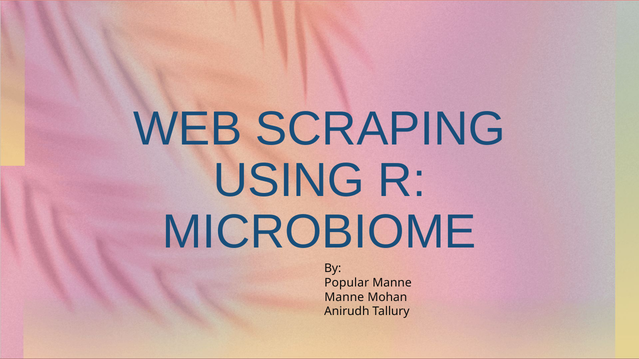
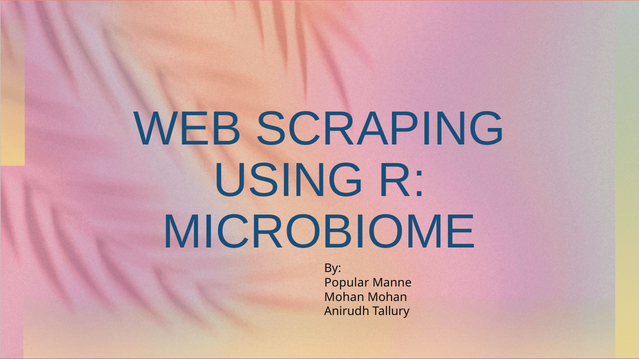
Manne at (344, 297): Manne -> Mohan
